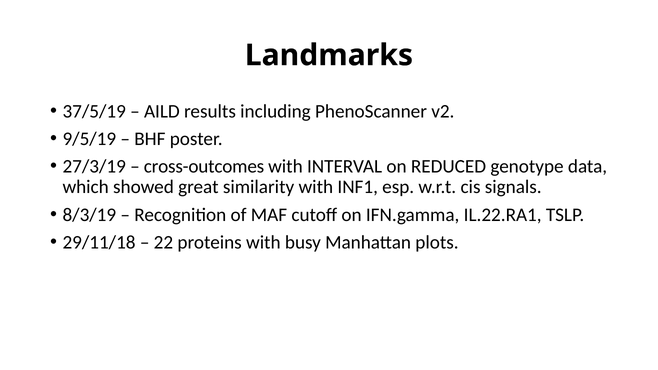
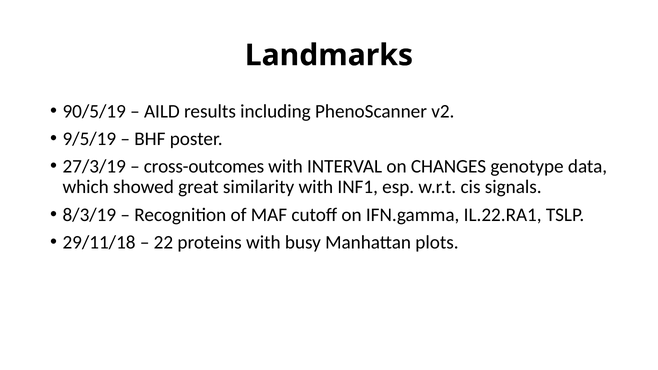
37/5/19: 37/5/19 -> 90/5/19
REDUCED: REDUCED -> CHANGES
